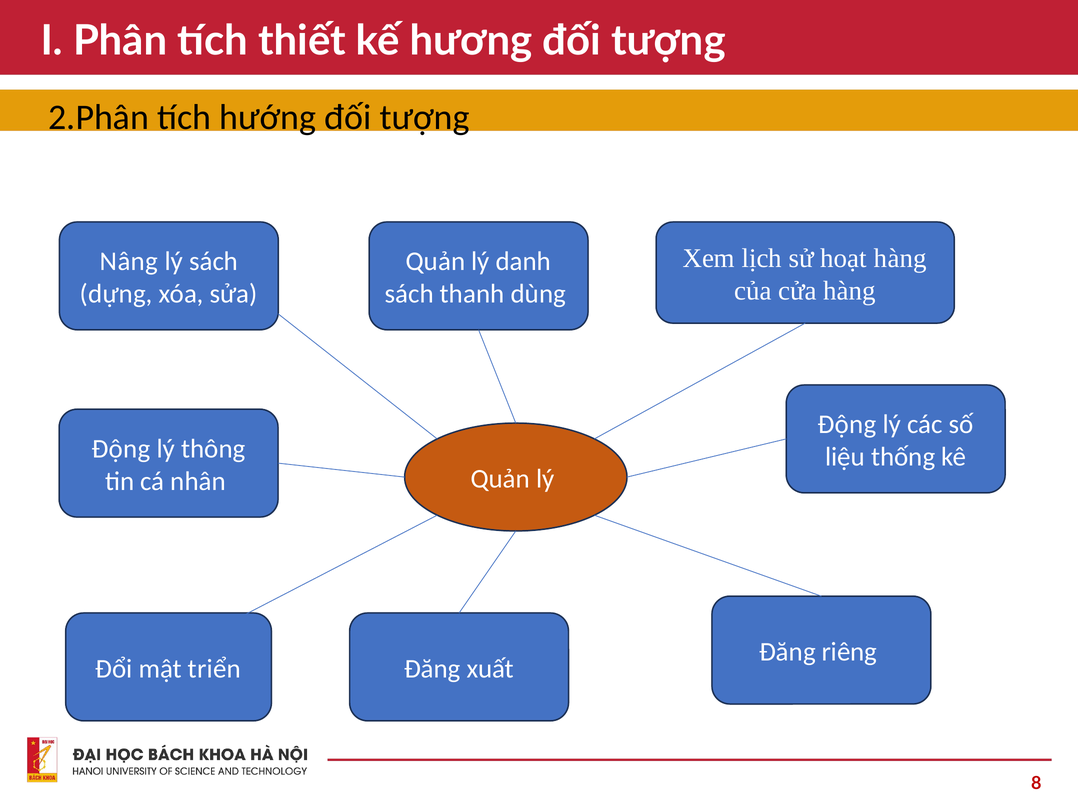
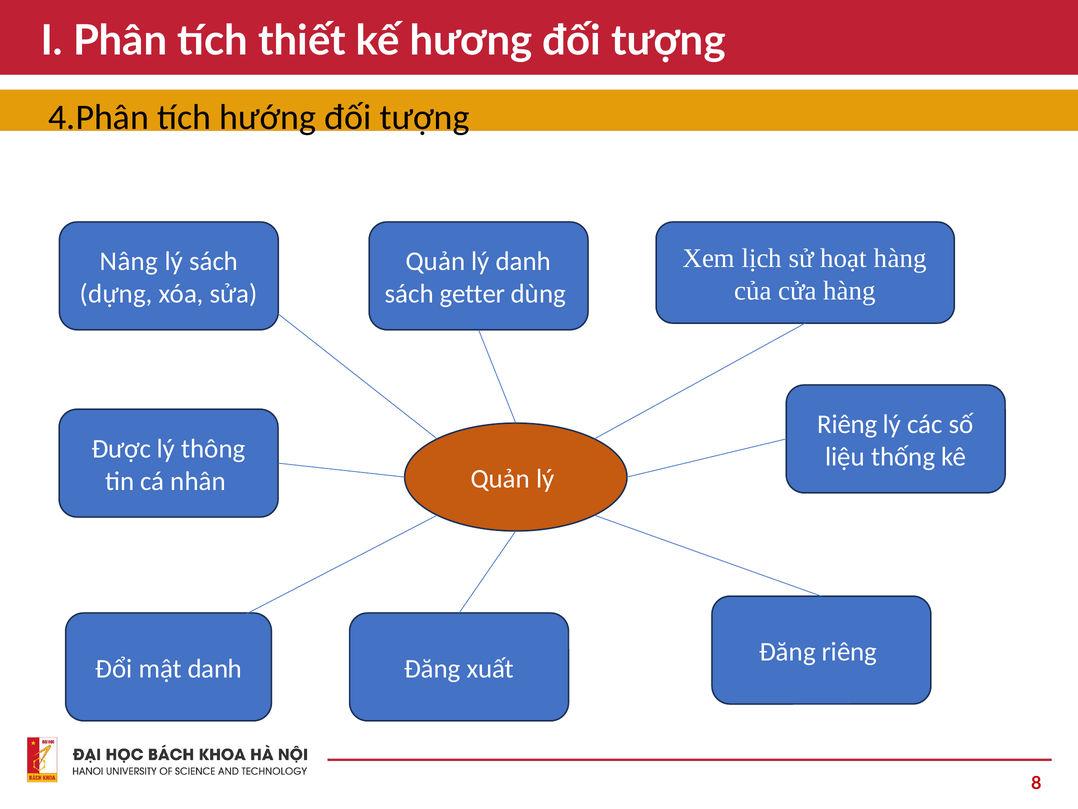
2.Phân: 2.Phân -> 4.Phân
thanh: thanh -> getter
Động at (847, 424): Động -> Riêng
Động at (121, 449): Động -> Được
mật triển: triển -> danh
